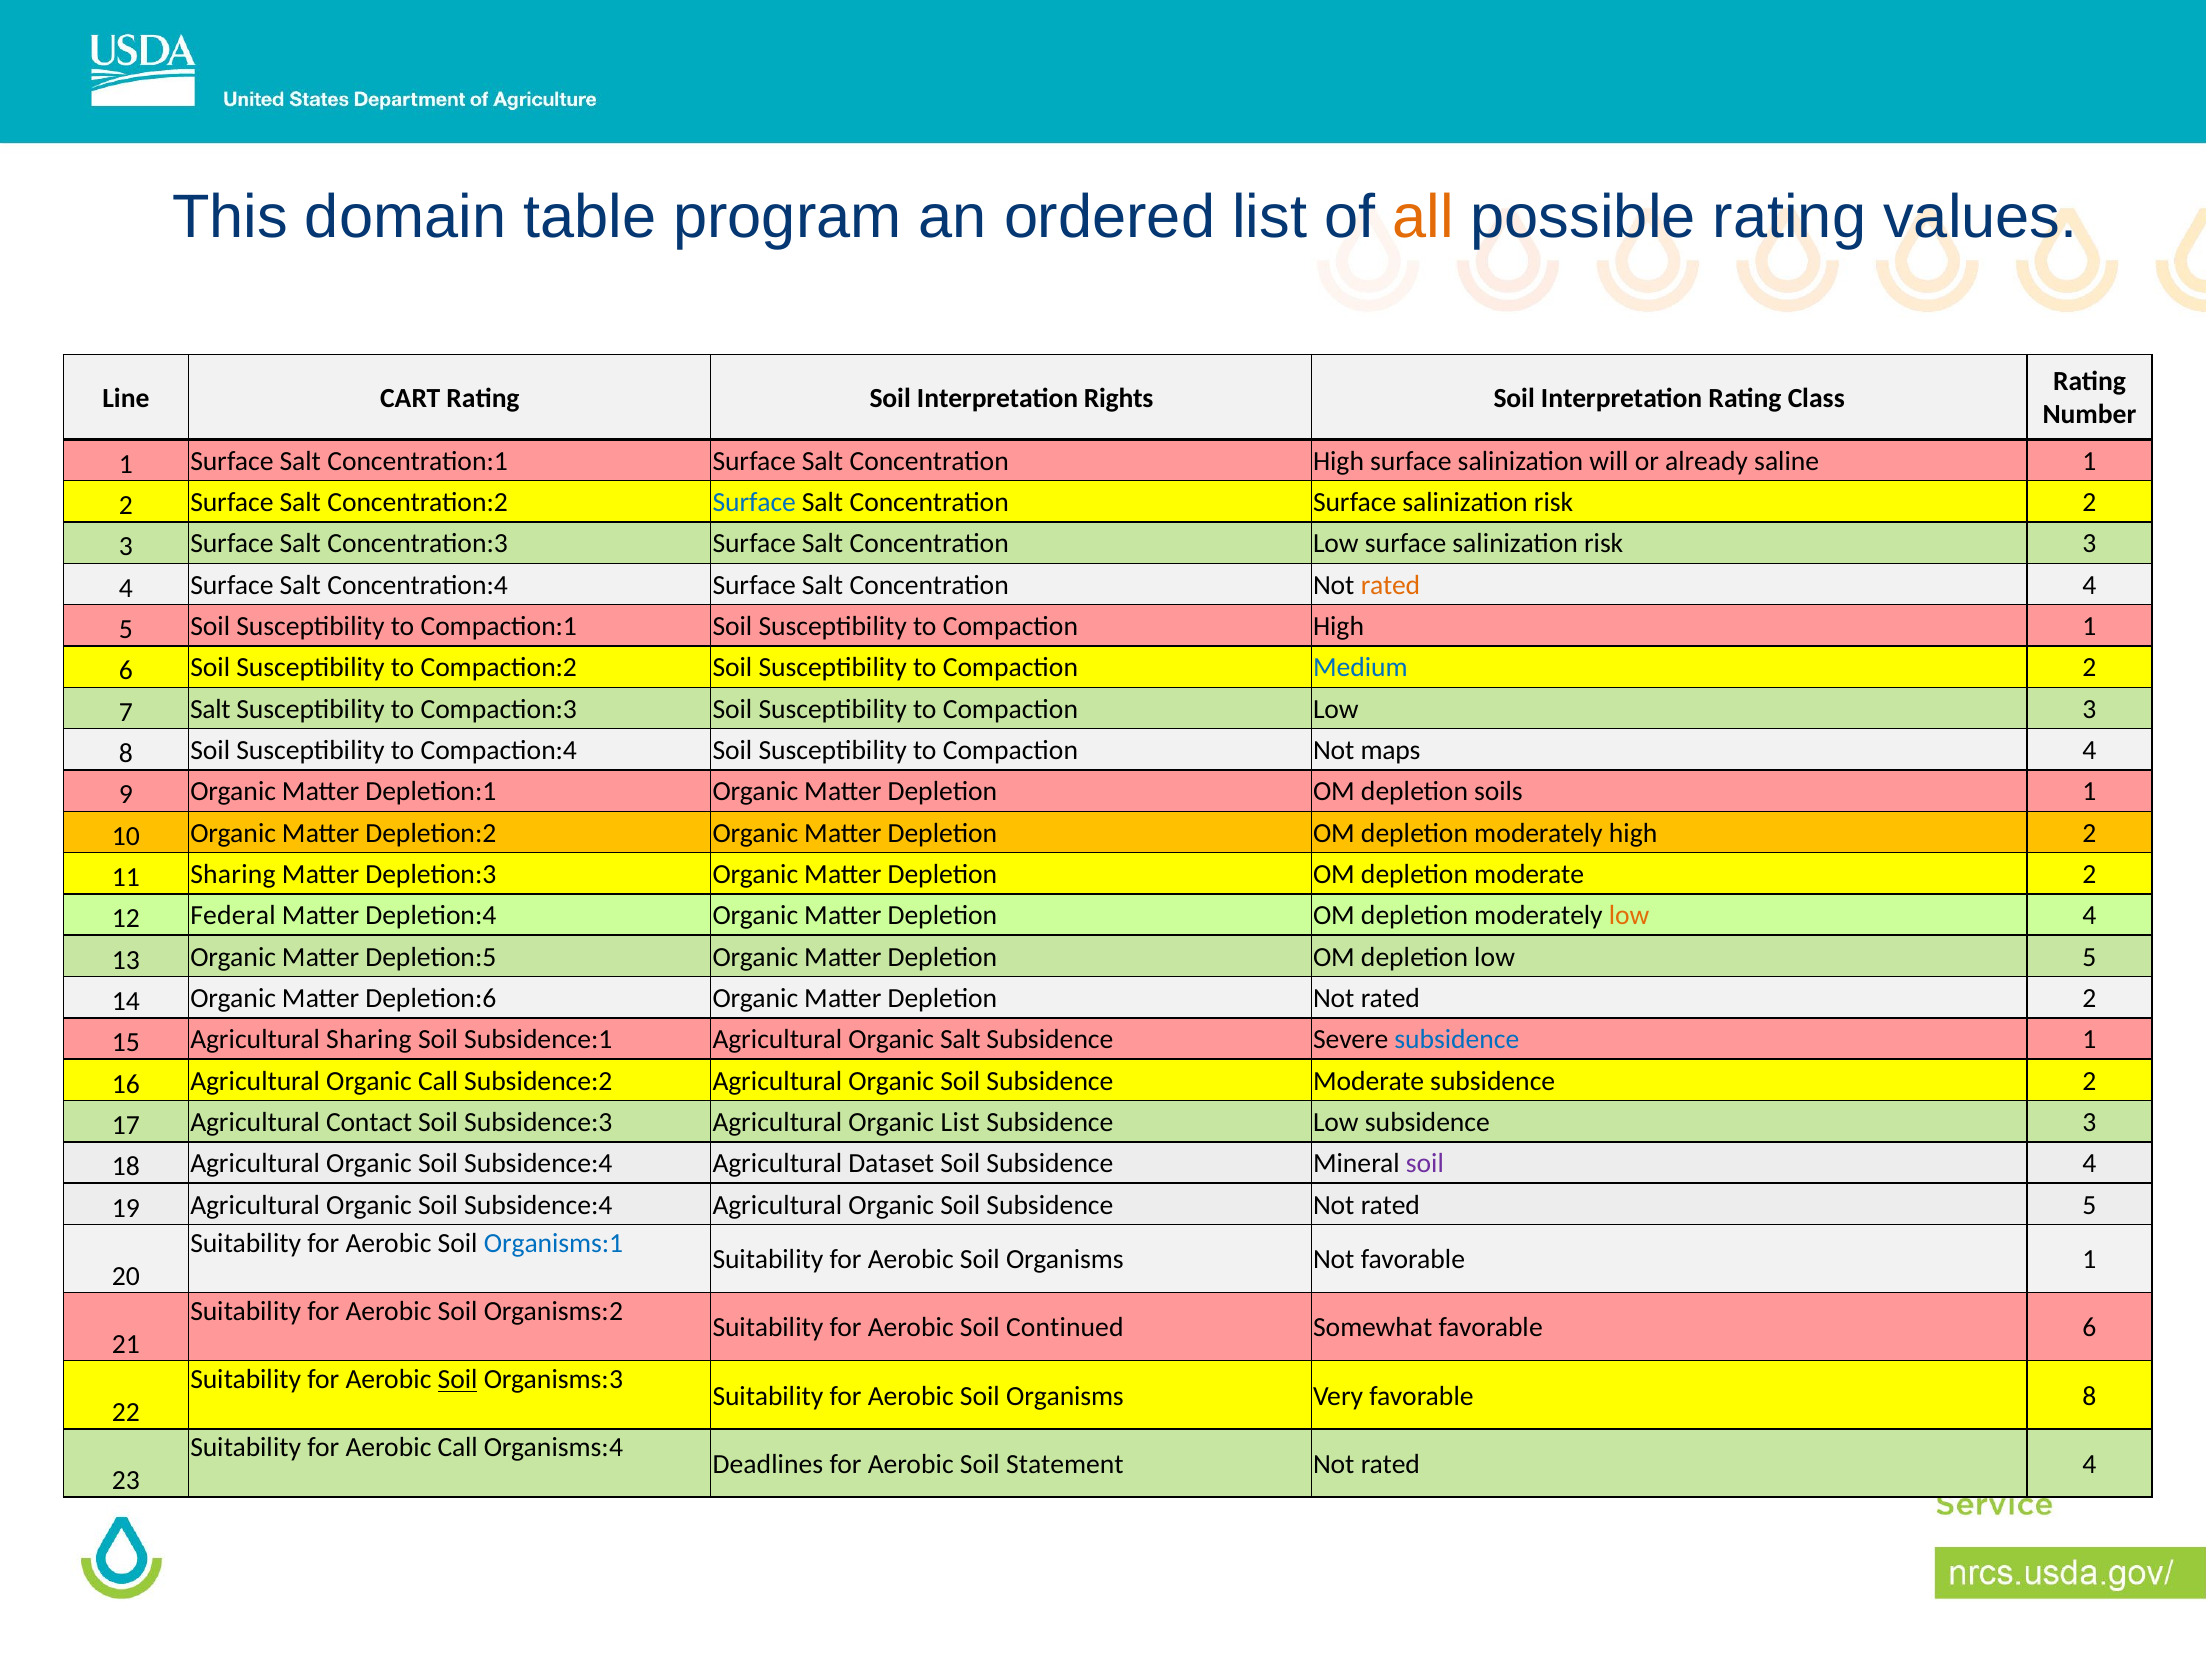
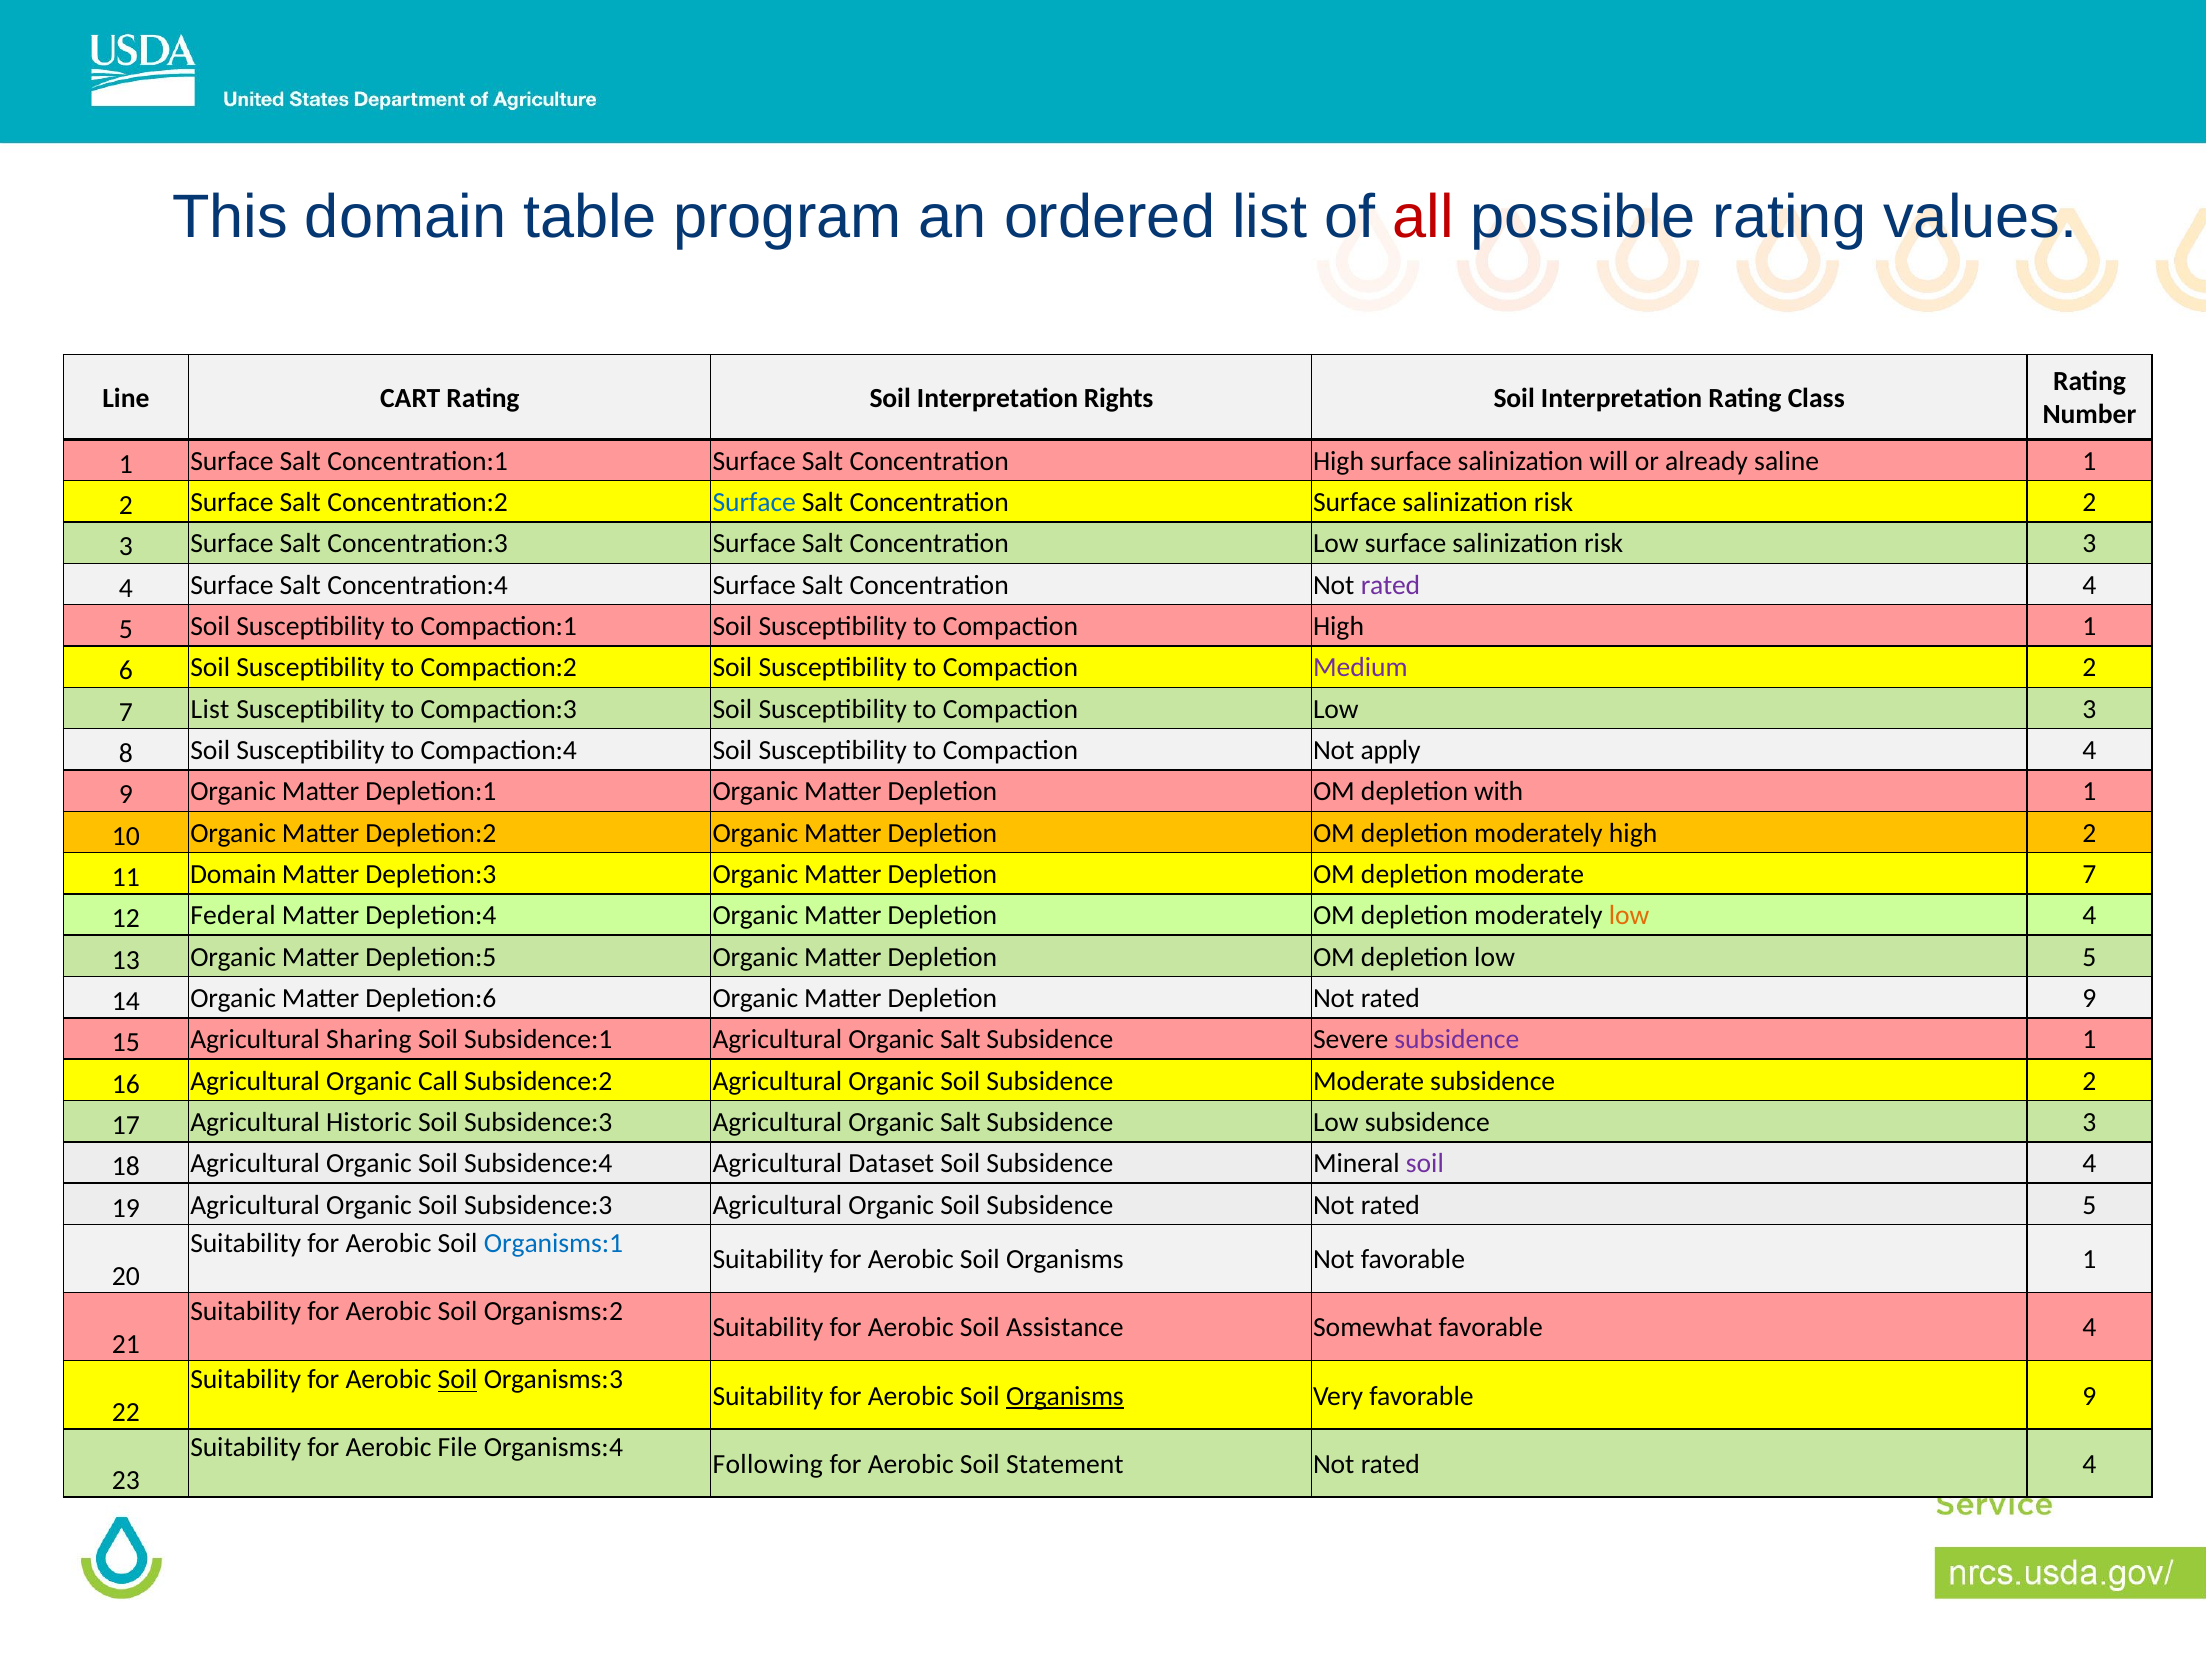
all colour: orange -> red
rated at (1391, 585) colour: orange -> purple
Medium colour: blue -> purple
7 Salt: Salt -> List
maps: maps -> apply
soils: soils -> with
11 Sharing: Sharing -> Domain
moderate 2: 2 -> 7
rated 2: 2 -> 9
subsidence at (1457, 1040) colour: blue -> purple
Contact: Contact -> Historic
Subsidence:3 Agricultural Organic List: List -> Salt
Subsidence:4 at (538, 1205): Subsidence:4 -> Subsidence:3
Continued: Continued -> Assistance
favorable 6: 6 -> 4
Organisms at (1065, 1396) underline: none -> present
favorable 8: 8 -> 9
Aerobic Call: Call -> File
Deadlines: Deadlines -> Following
